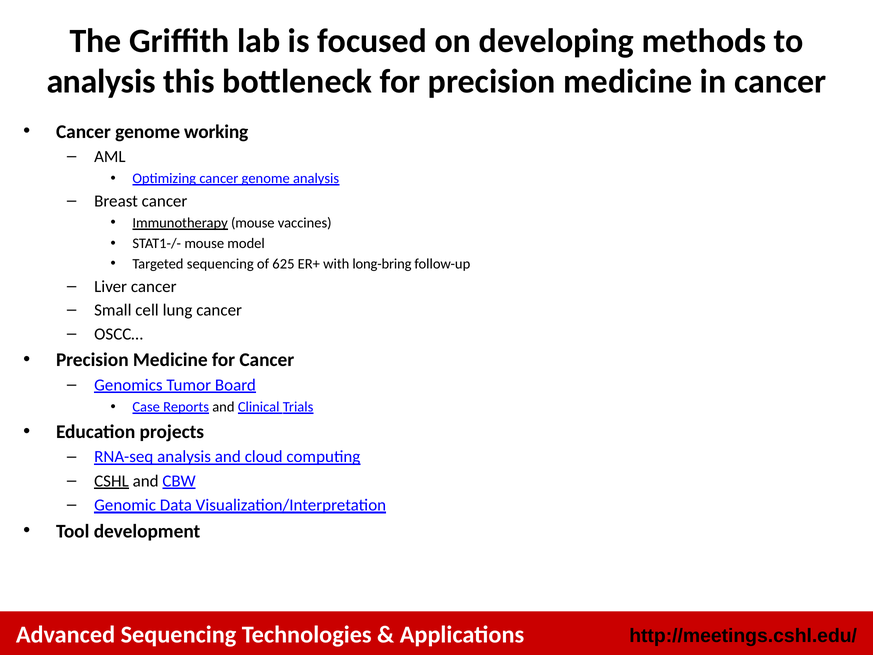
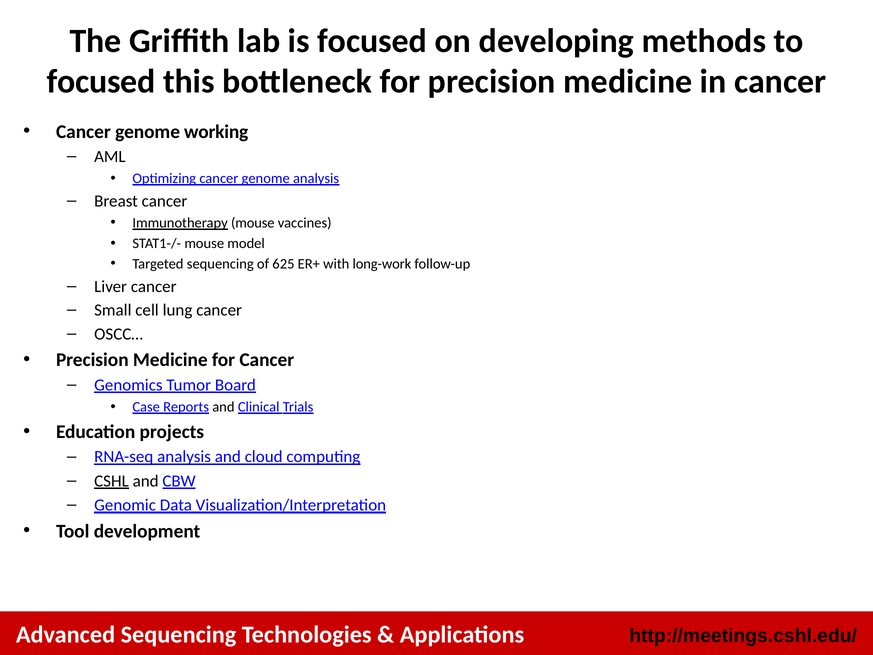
analysis at (101, 82): analysis -> focused
long-bring: long-bring -> long-work
